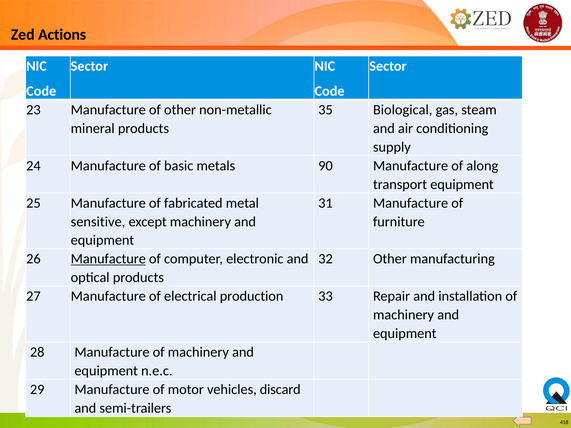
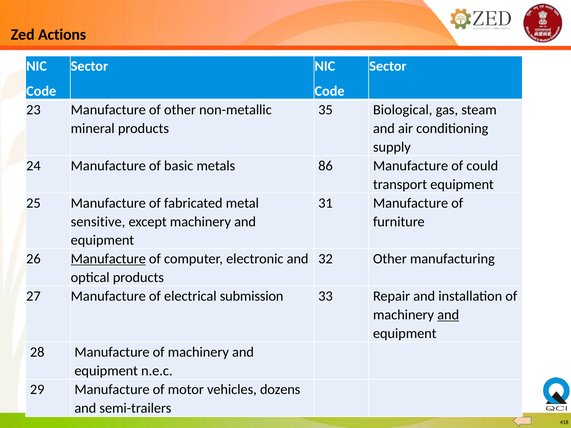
90: 90 -> 86
along: along -> could
production: production -> submission
and at (448, 315) underline: none -> present
discard: discard -> dozens
